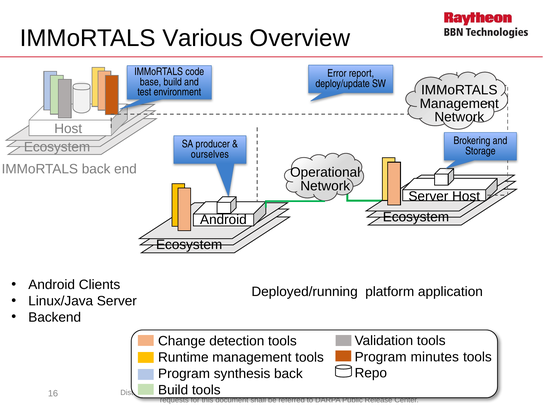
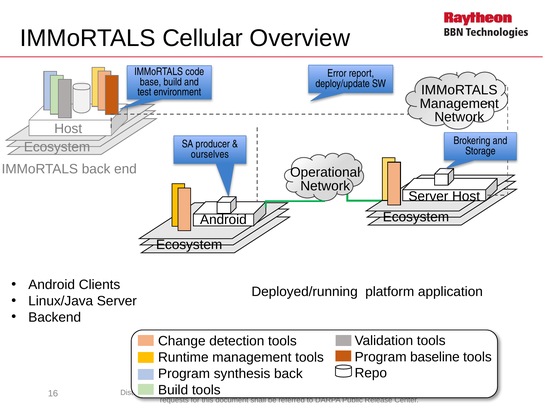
Various: Various -> Cellular
minutes: minutes -> baseline
